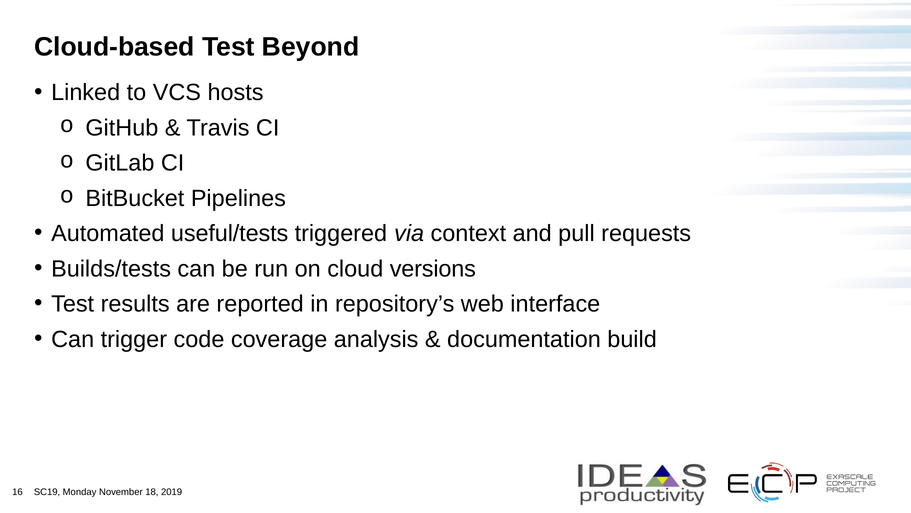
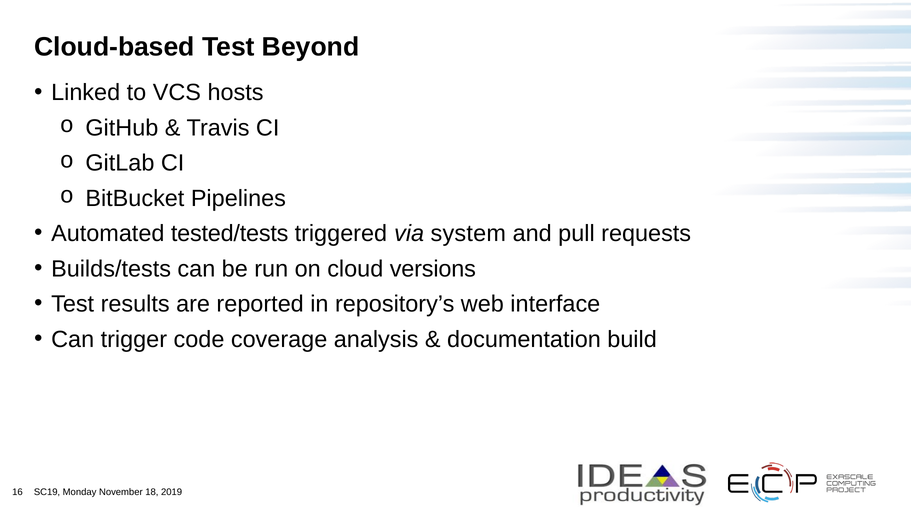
useful/tests: useful/tests -> tested/tests
context: context -> system
